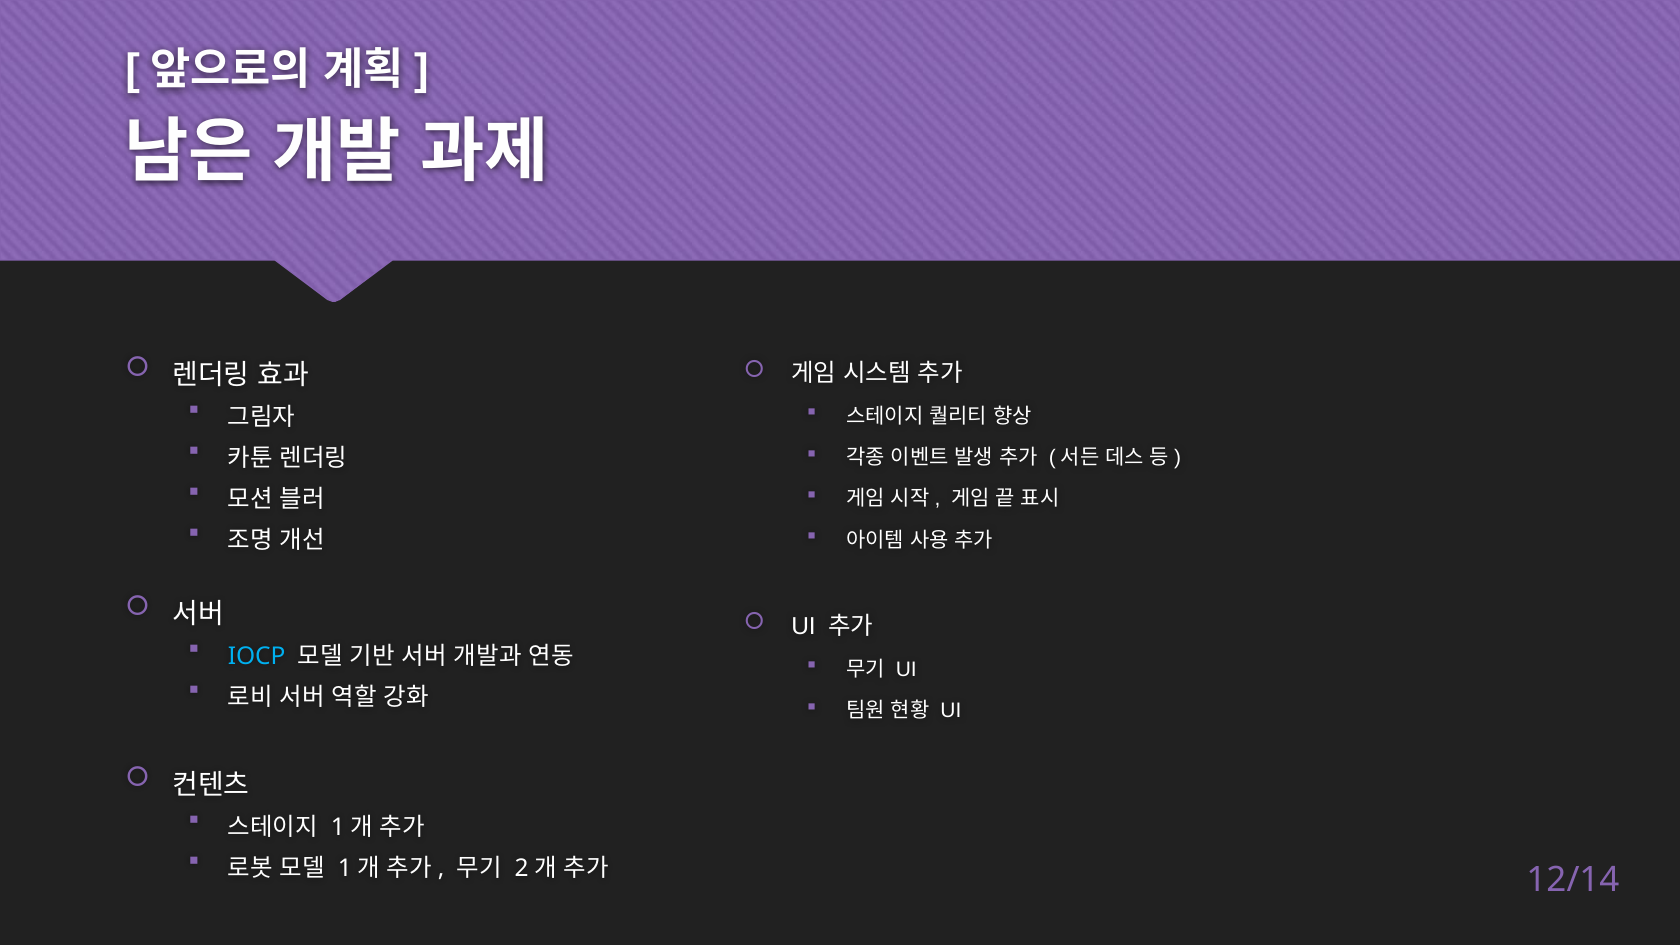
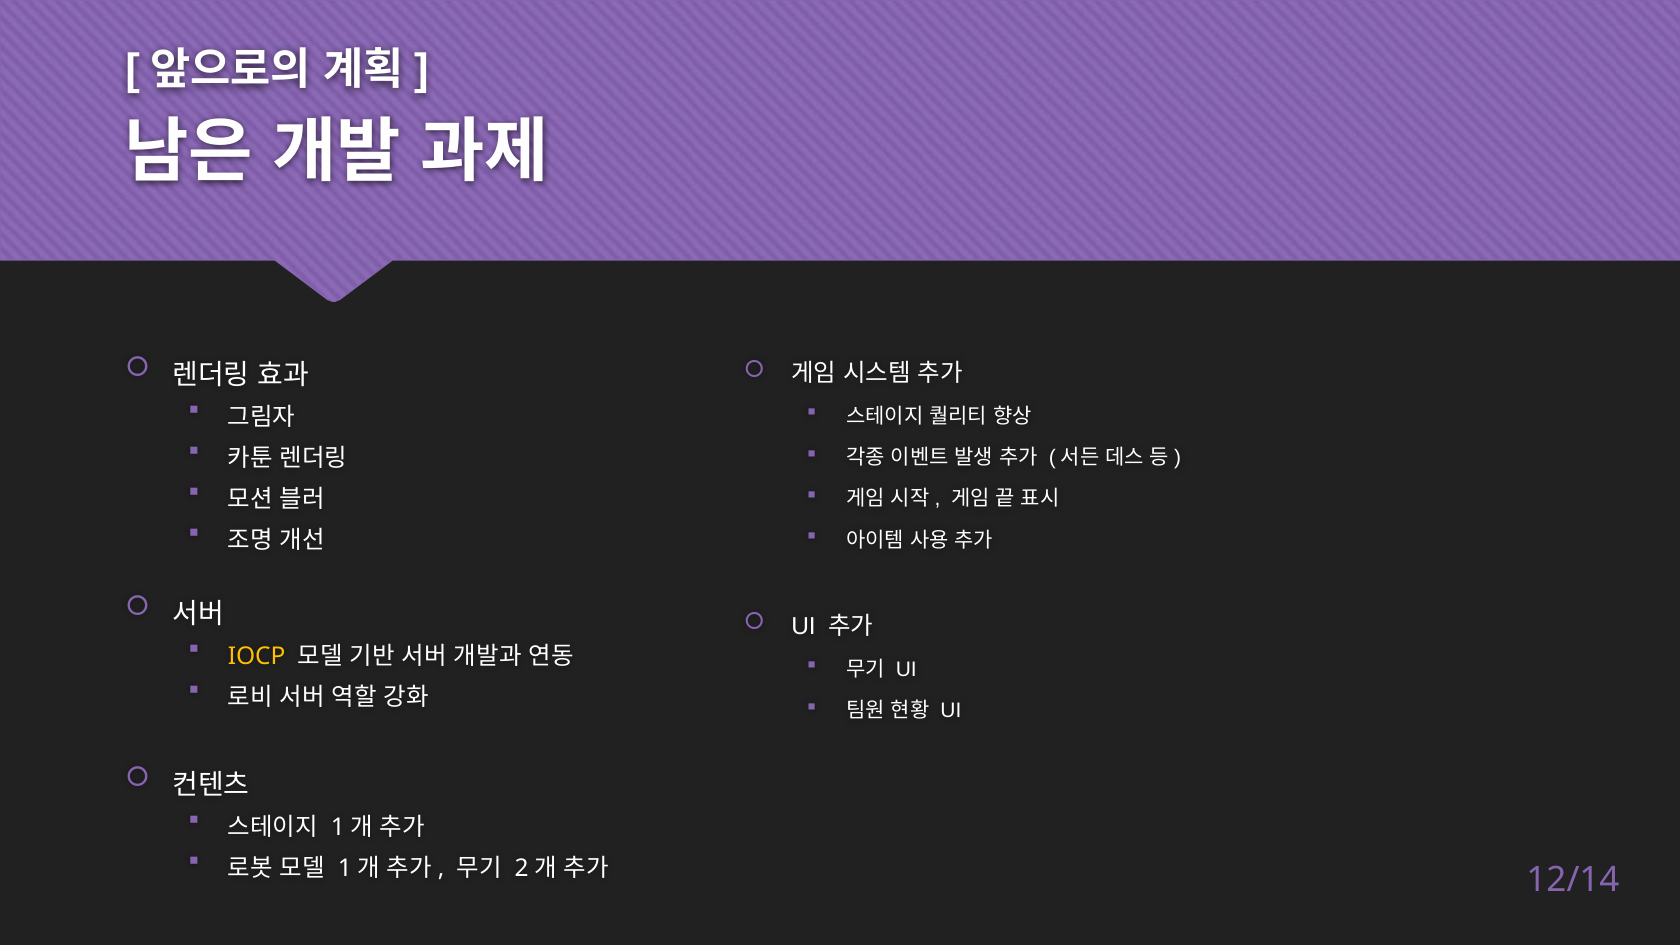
IOCP colour: light blue -> yellow
